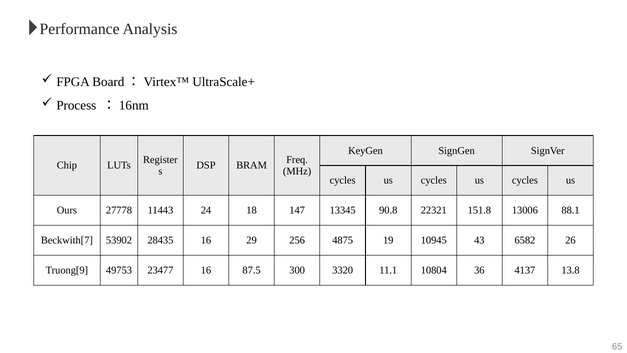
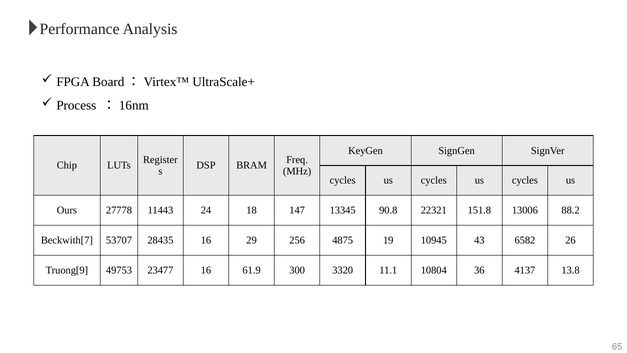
88.1: 88.1 -> 88.2
53902: 53902 -> 53707
87.5: 87.5 -> 61.9
